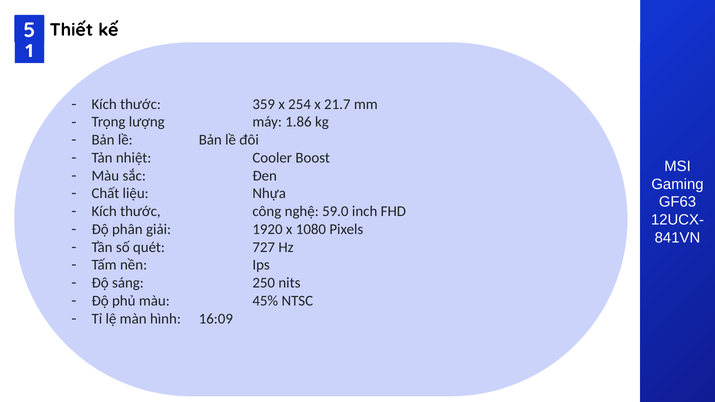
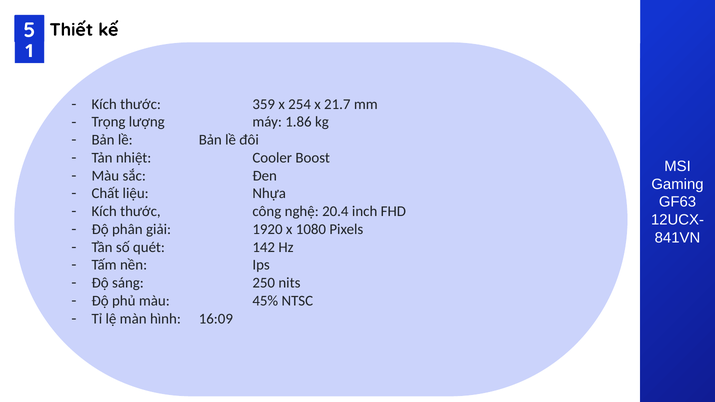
59.0: 59.0 -> 20.4
727: 727 -> 142
